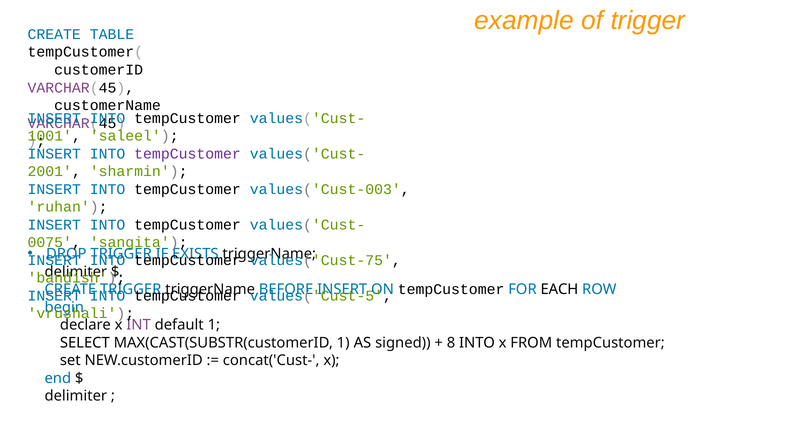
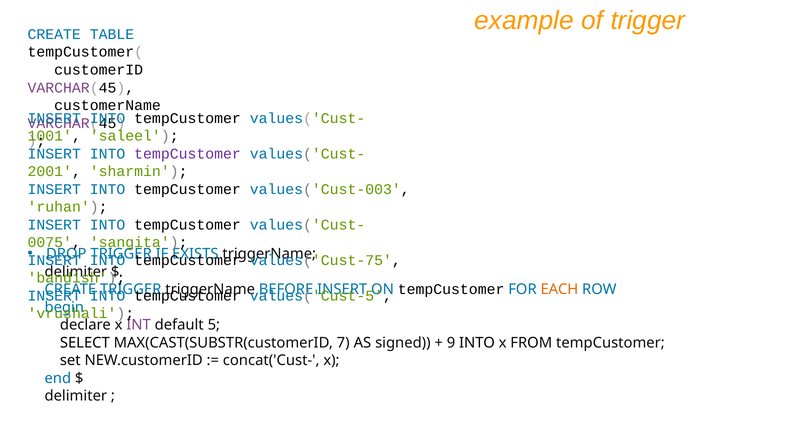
EACH colour: black -> orange
default 1: 1 -> 5
MAX(CAST(SUBSTR(customerID 1: 1 -> 7
8: 8 -> 9
